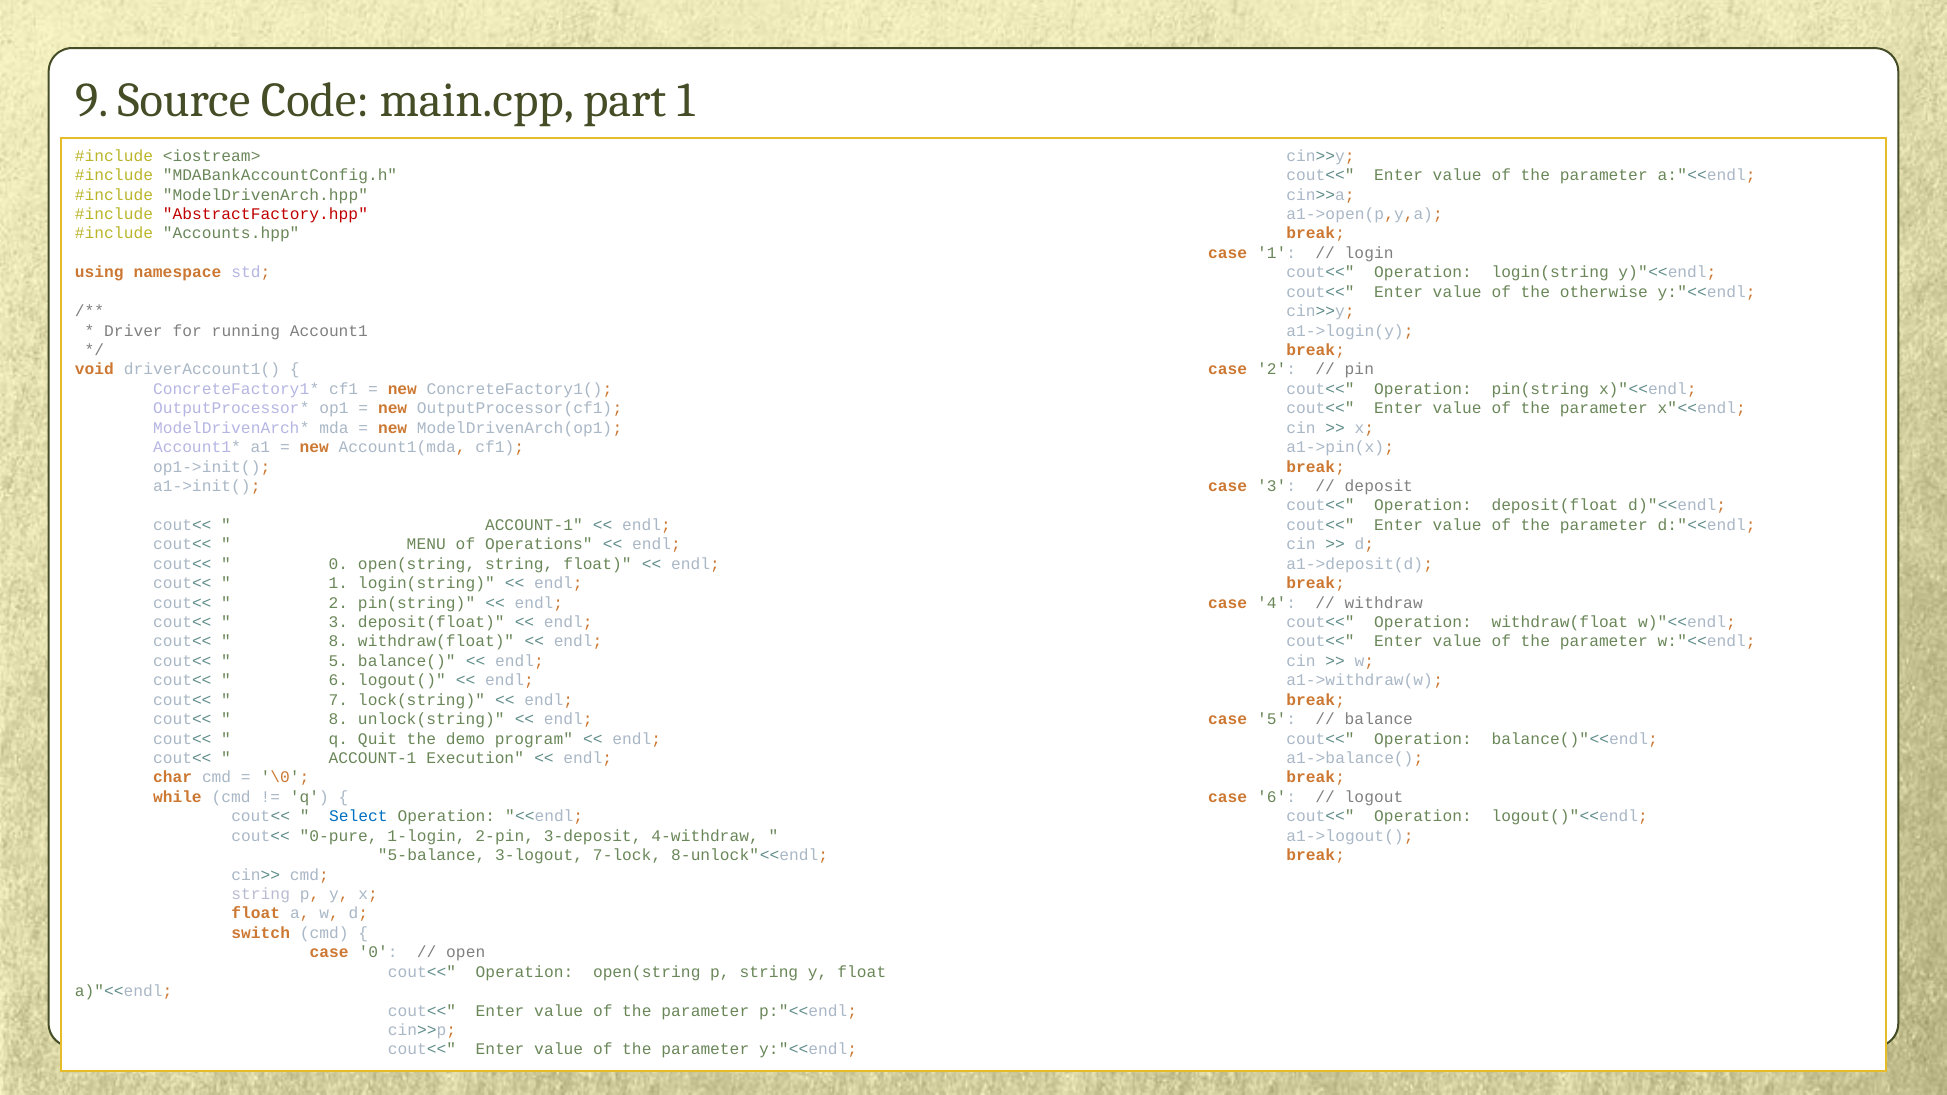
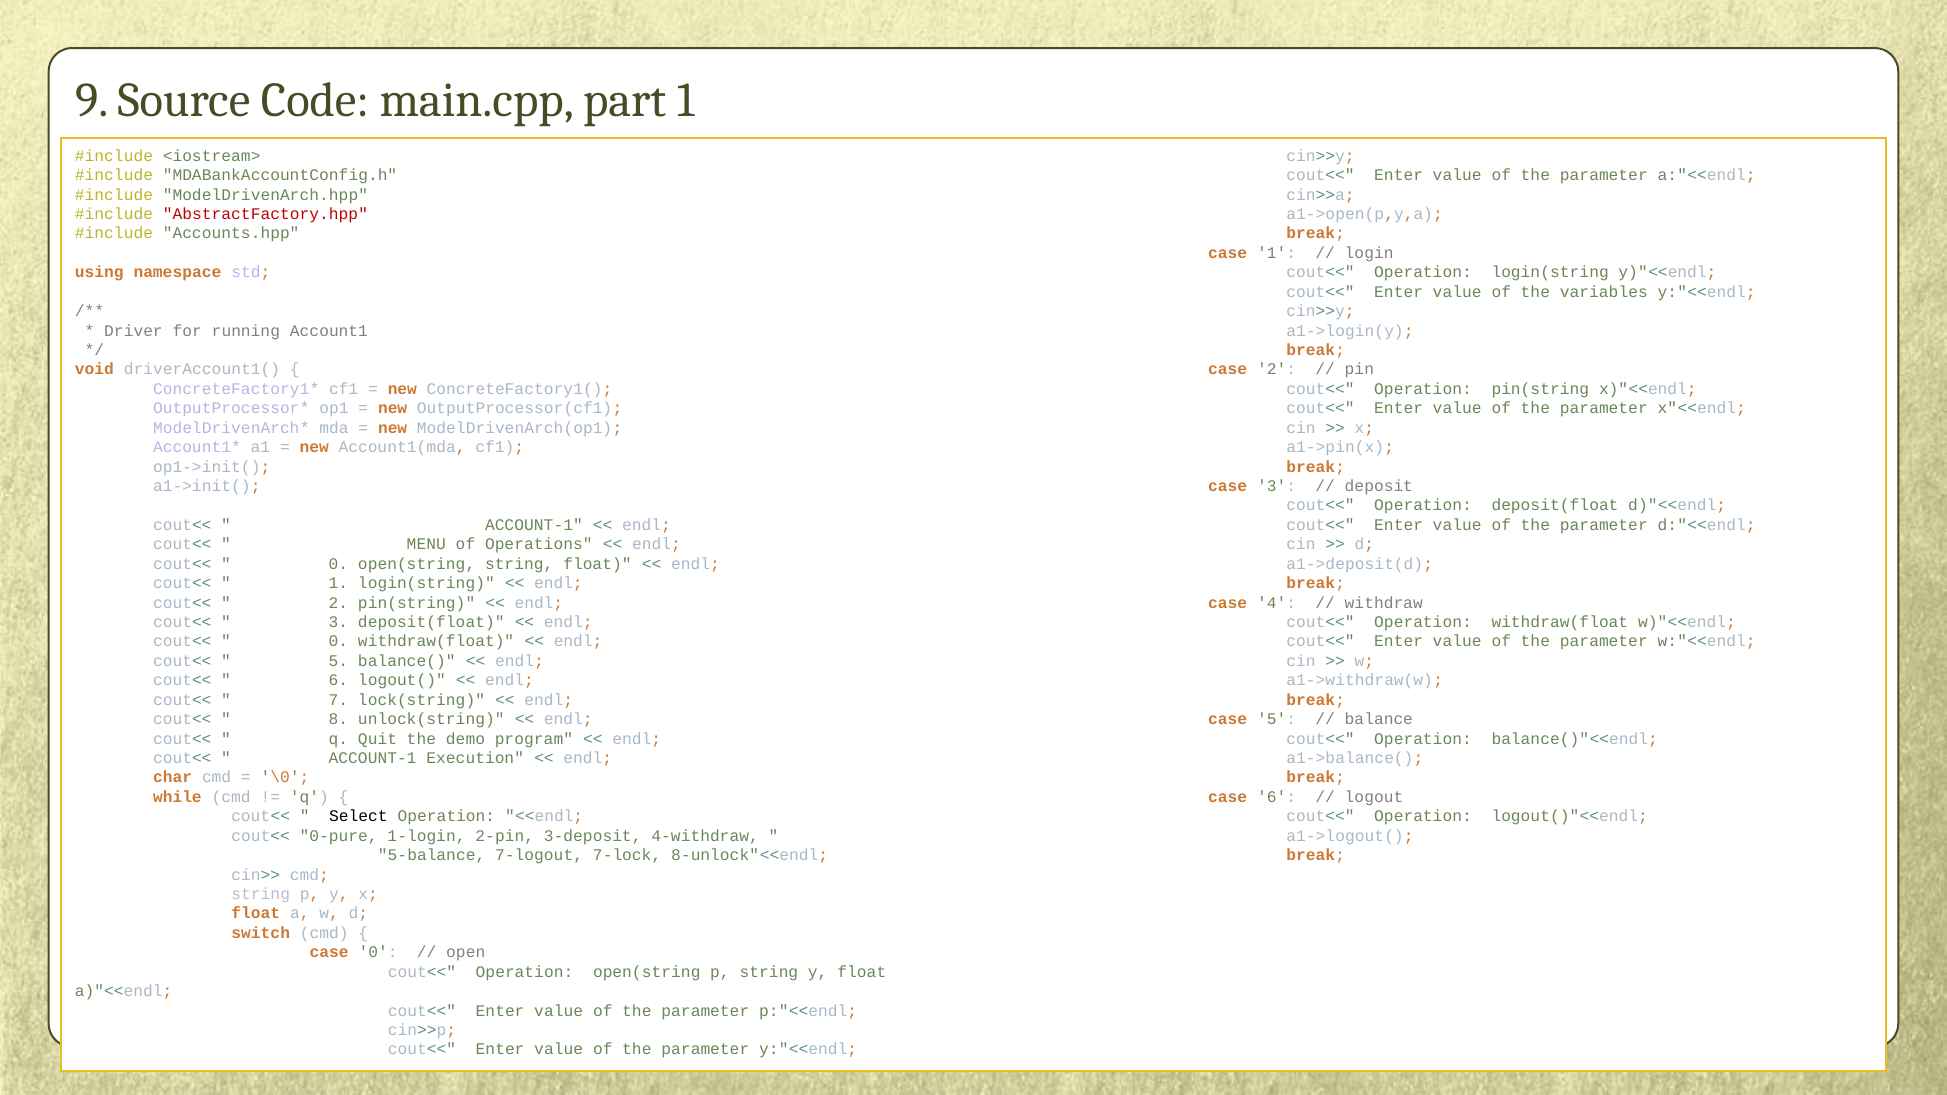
otherwise: otherwise -> variables
8 at (338, 642): 8 -> 0
Select colour: blue -> black
3-logout: 3-logout -> 7-logout
